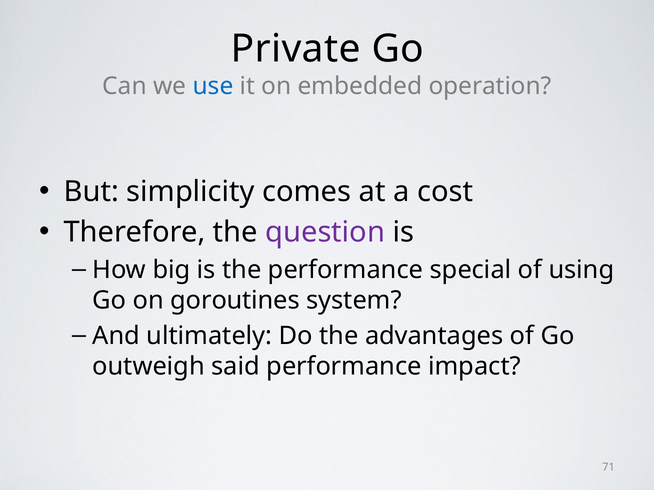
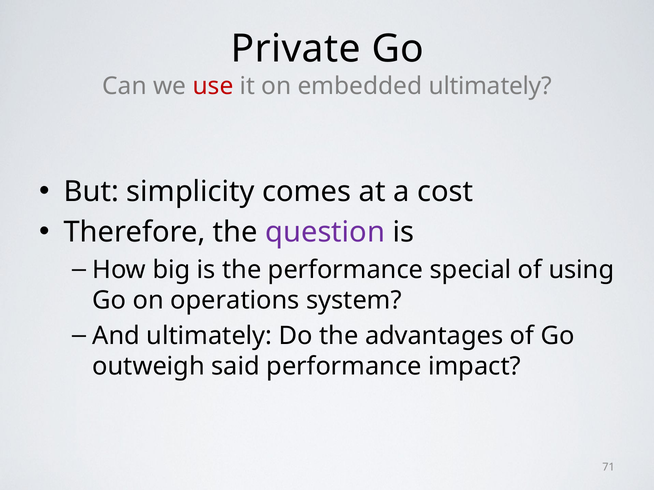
use colour: blue -> red
embedded operation: operation -> ultimately
goroutines: goroutines -> operations
